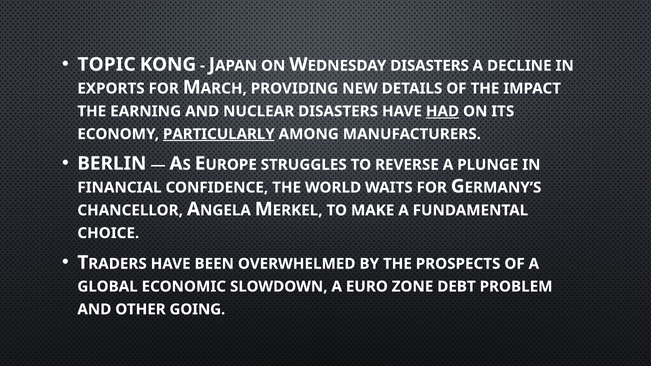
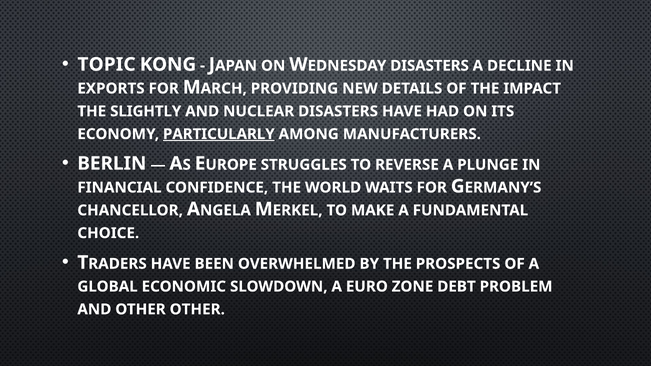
EARNING: EARNING -> SLIGHTLY
HAD underline: present -> none
OTHER GOING: GOING -> OTHER
